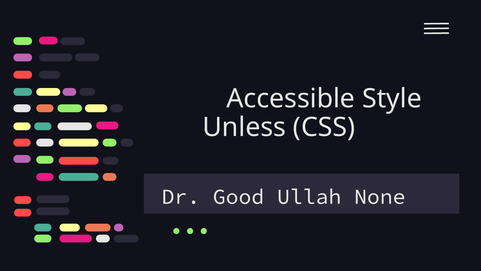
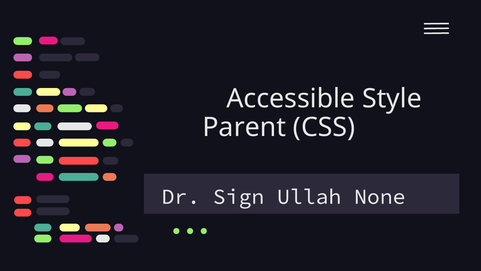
Unless: Unless -> Parent
Good: Good -> Sign
